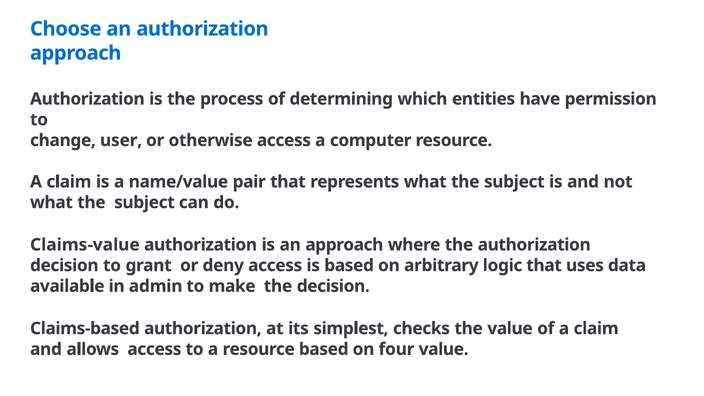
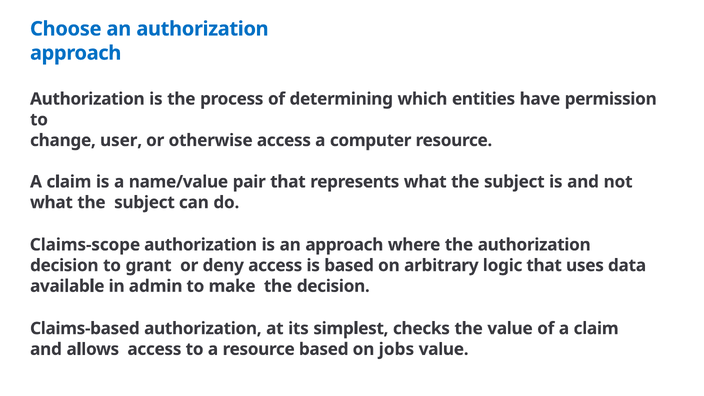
Claims-value: Claims-value -> Claims-scope
four: four -> jobs
